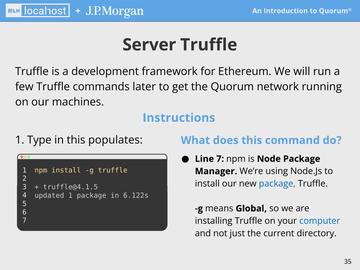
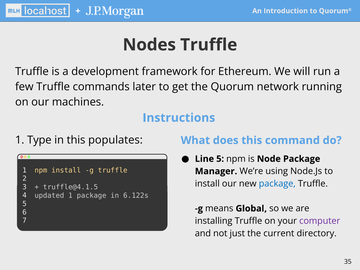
Server: Server -> Nodes
Line 7: 7 -> 5
computer colour: blue -> purple
